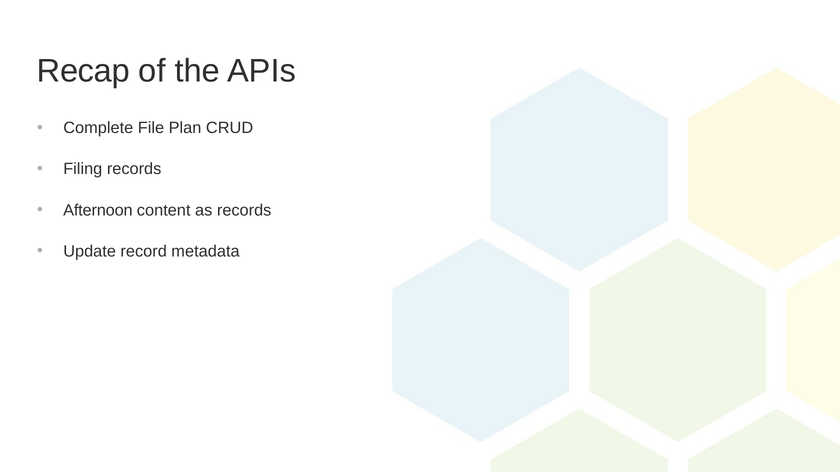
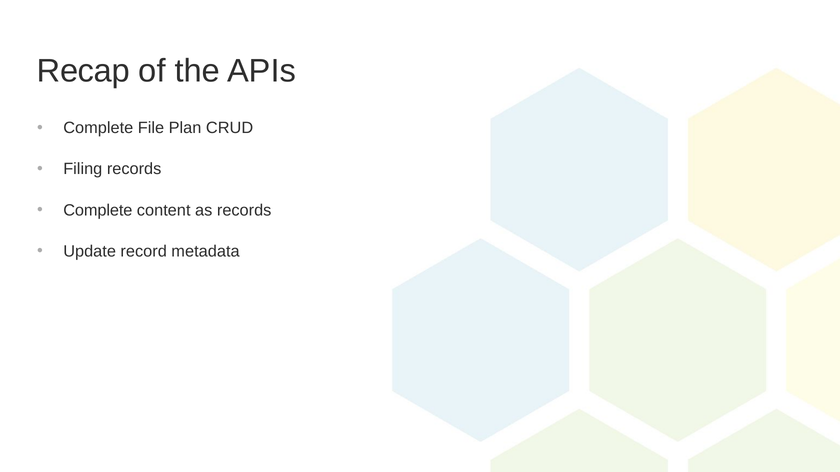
Afternoon at (98, 210): Afternoon -> Complete
